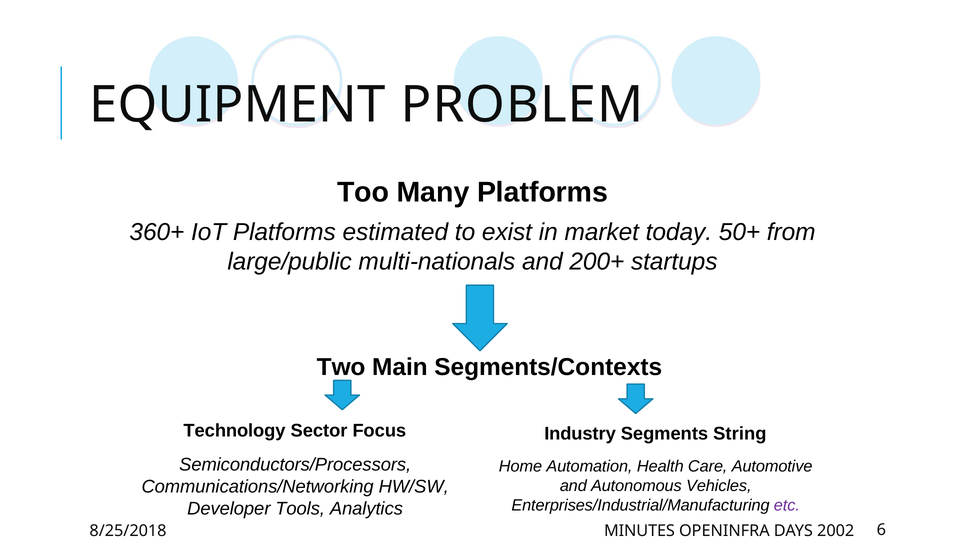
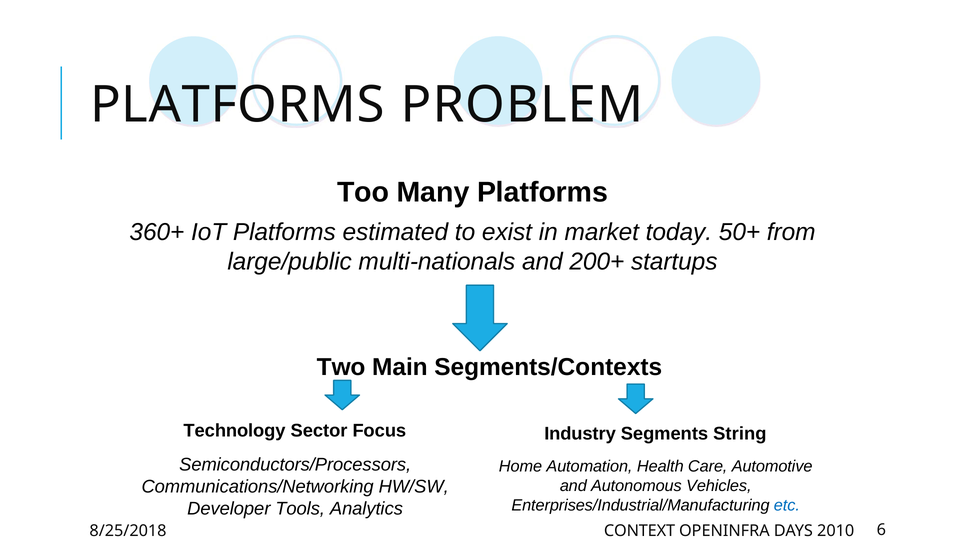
EQUIPMENT at (238, 105): EQUIPMENT -> PLATFORMS
etc colour: purple -> blue
MINUTES: MINUTES -> CONTEXT
2002: 2002 -> 2010
